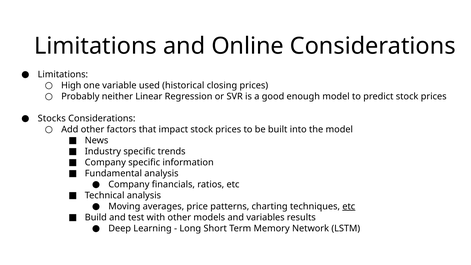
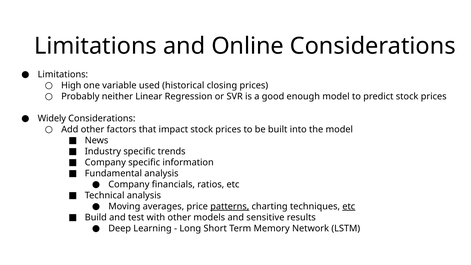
Stocks: Stocks -> Widely
patterns underline: none -> present
variables: variables -> sensitive
